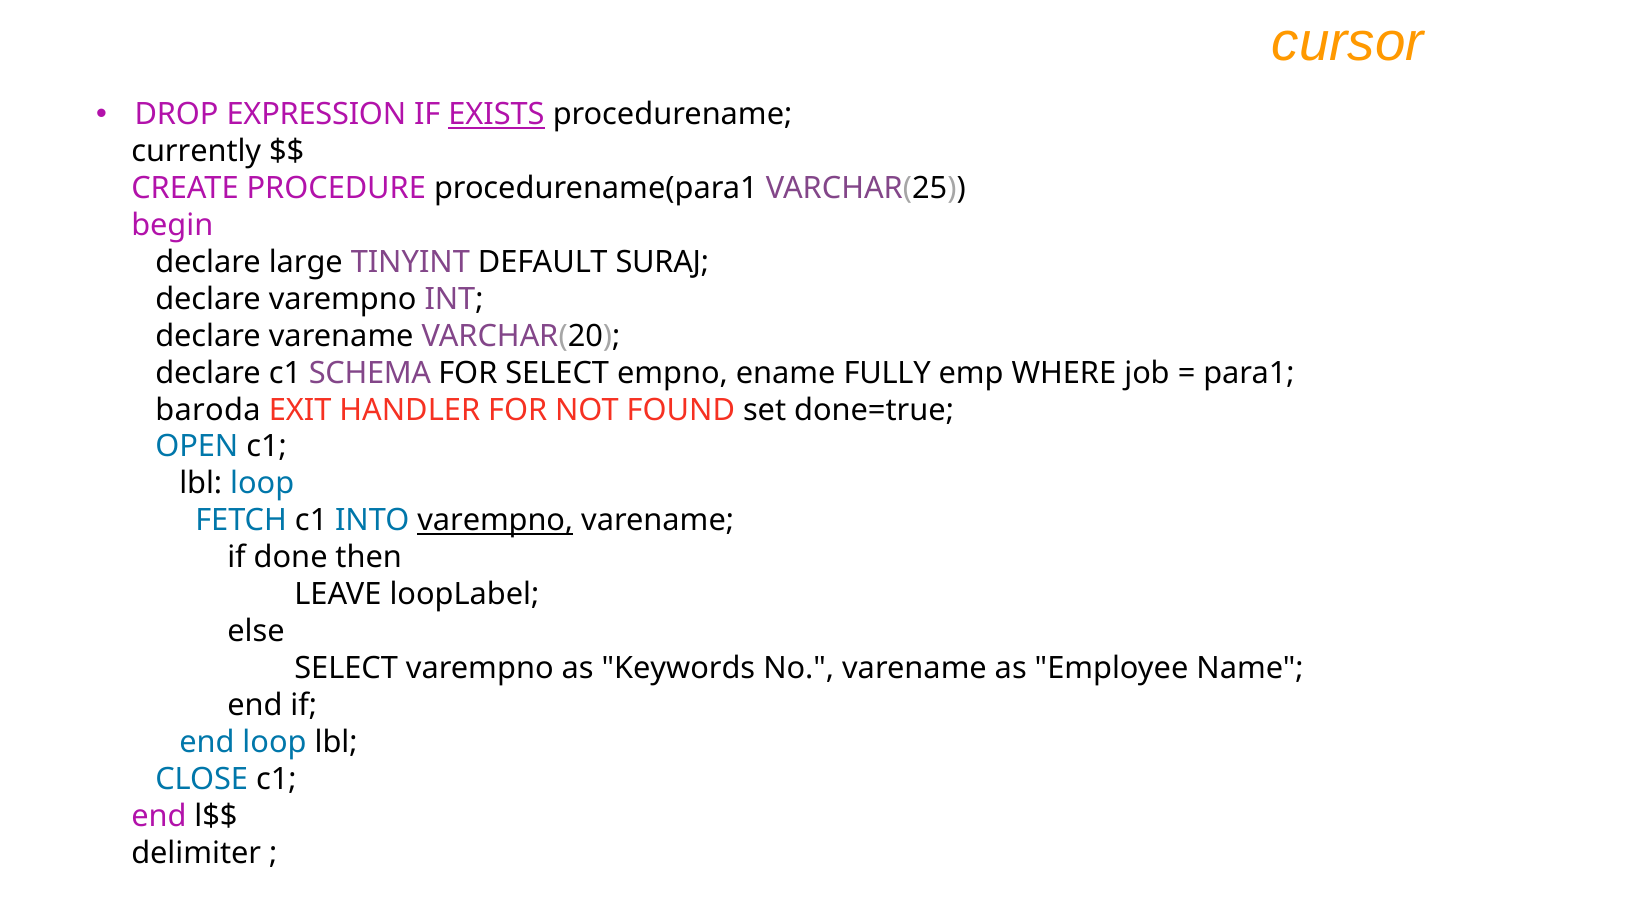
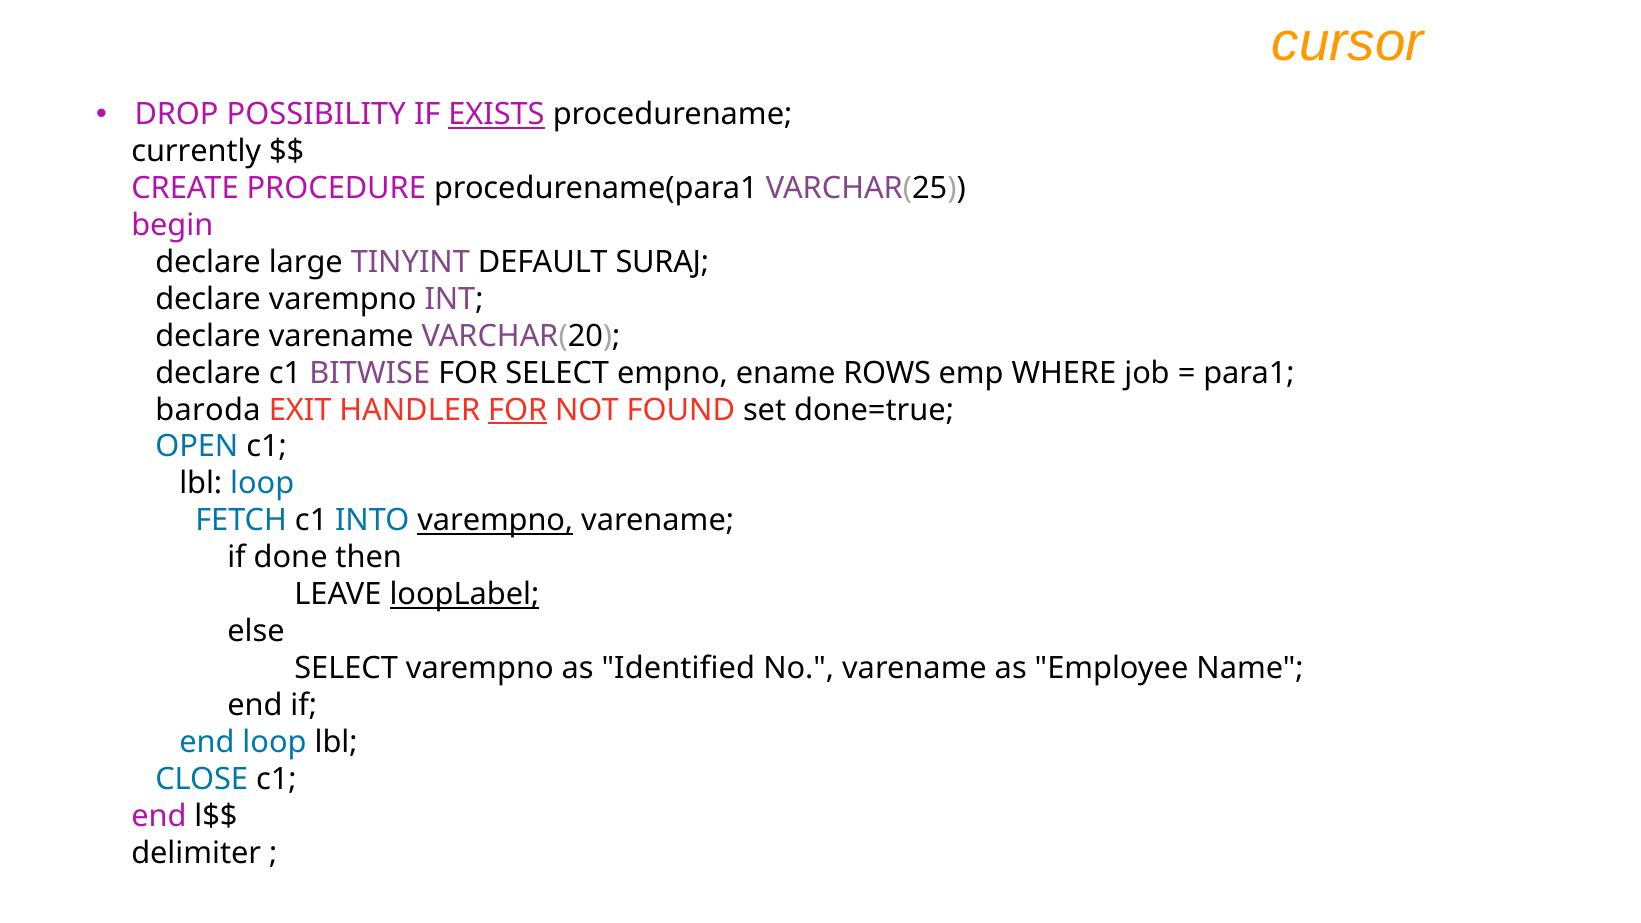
EXPRESSION: EXPRESSION -> POSSIBILITY
SCHEMA: SCHEMA -> BITWISE
FULLY: FULLY -> ROWS
FOR at (518, 410) underline: none -> present
loopLabel underline: none -> present
Keywords: Keywords -> Identified
